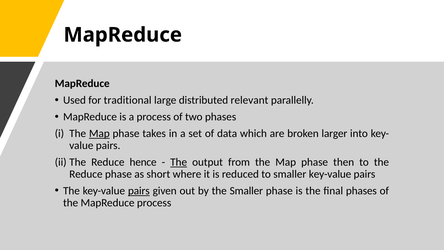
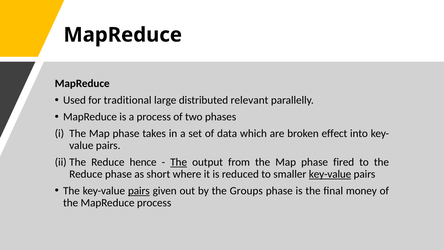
Map at (99, 133) underline: present -> none
larger: larger -> effect
then: then -> fired
key-value at (330, 174) underline: none -> present
the Smaller: Smaller -> Groups
final phases: phases -> money
